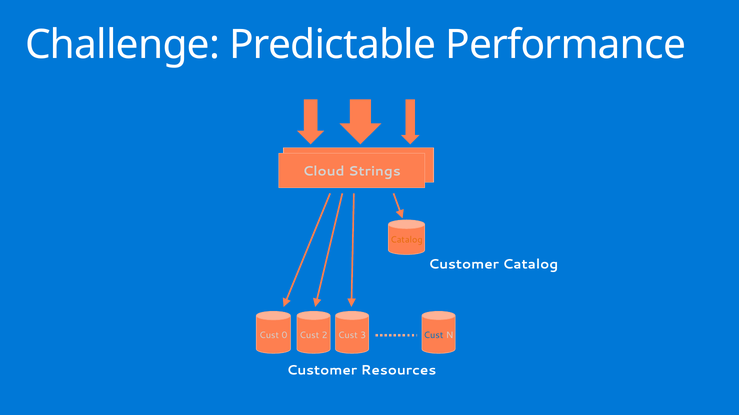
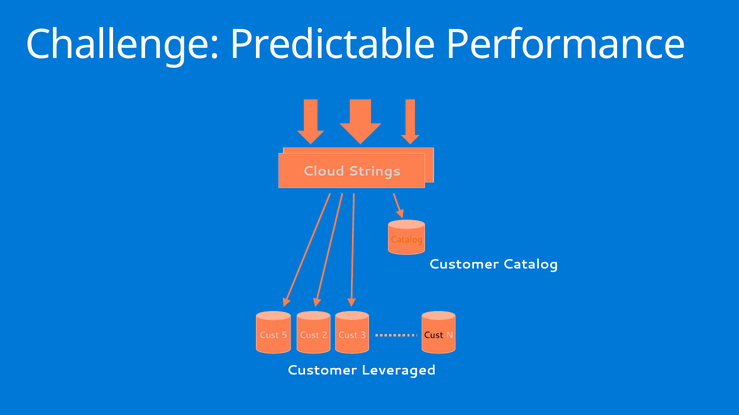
0: 0 -> 5
Cust at (433, 336) colour: blue -> black
Resources: Resources -> Leveraged
